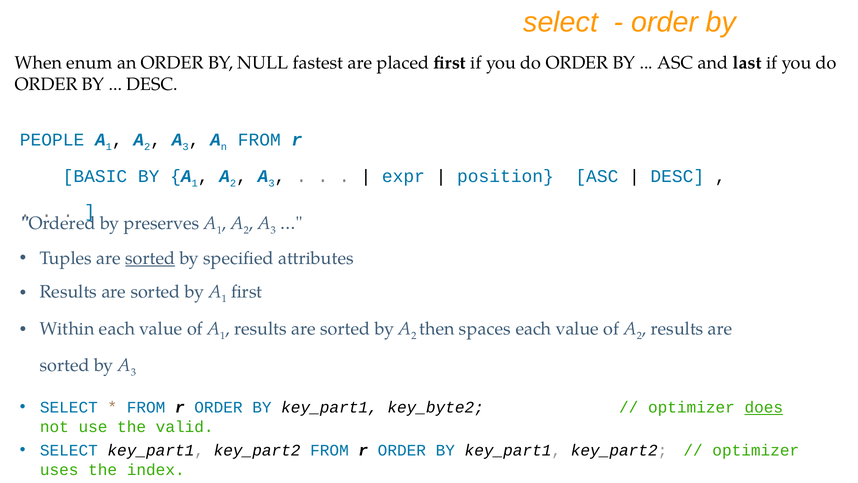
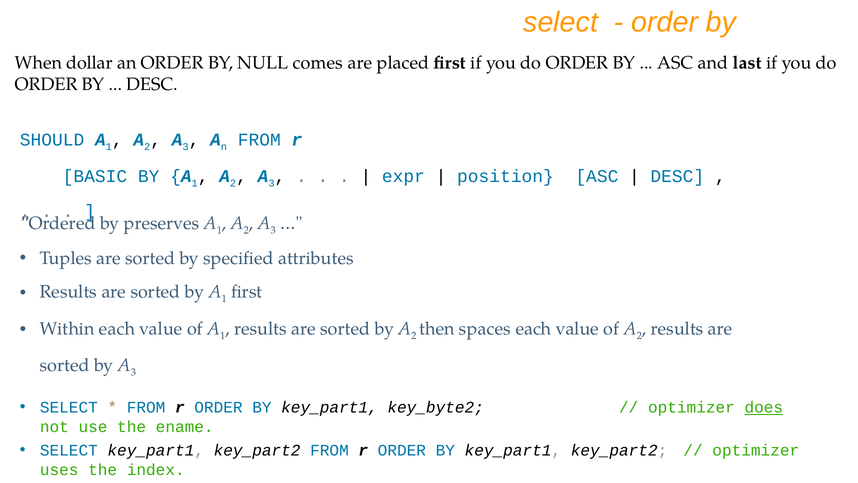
enum: enum -> dollar
fastest: fastest -> comes
PEOPLE: PEOPLE -> SHOULD
sorted at (150, 258) underline: present -> none
valid: valid -> ename
